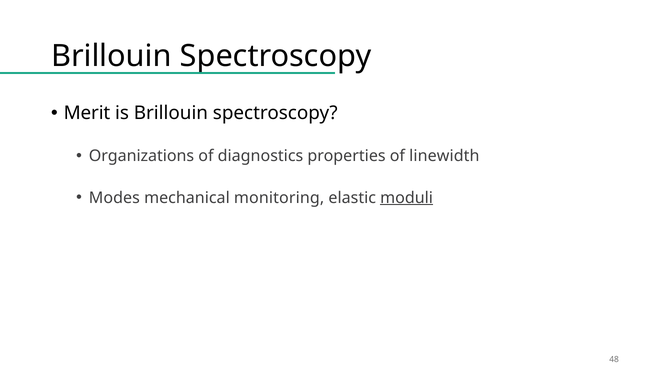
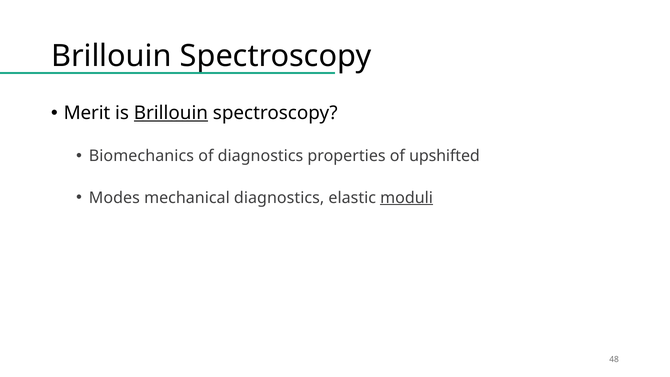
Brillouin at (171, 113) underline: none -> present
Organizations: Organizations -> Biomechanics
linewidth: linewidth -> upshifted
mechanical monitoring: monitoring -> diagnostics
